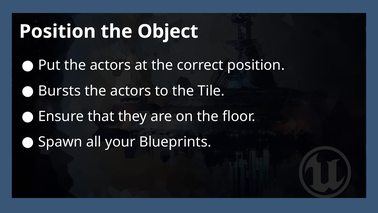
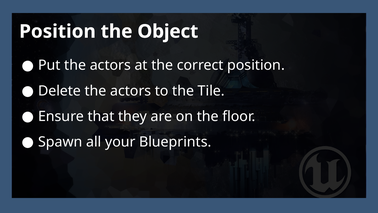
Bursts: Bursts -> Delete
